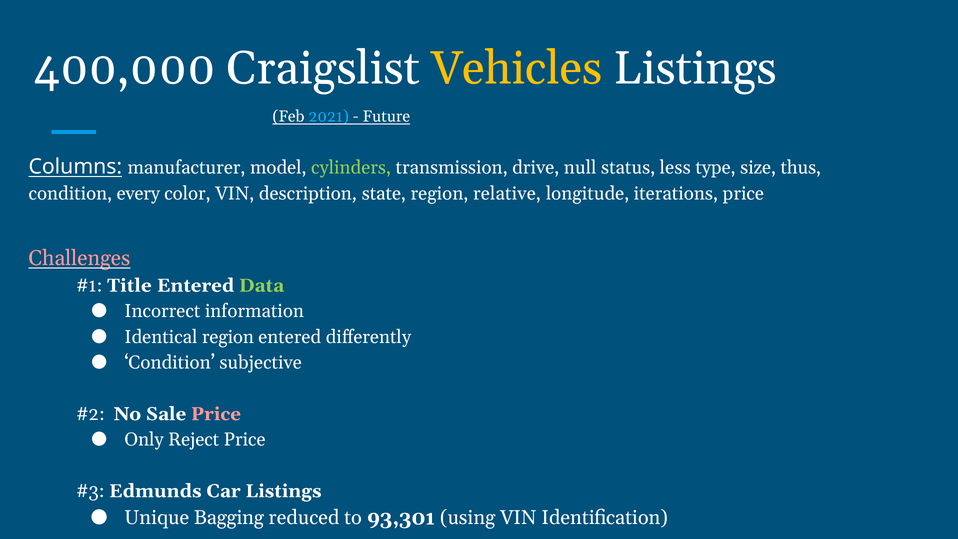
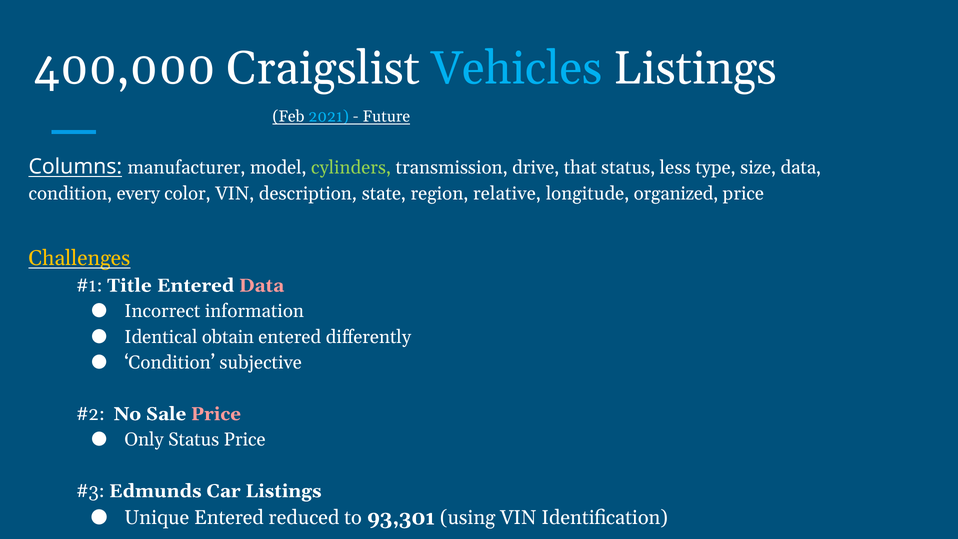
Vehicles colour: yellow -> light blue
null: null -> that
size thus: thus -> data
iterations: iterations -> organized
Challenges colour: pink -> yellow
Data at (262, 285) colour: light green -> pink
Identical region: region -> obtain
Only Reject: Reject -> Status
Unique Bagging: Bagging -> Entered
